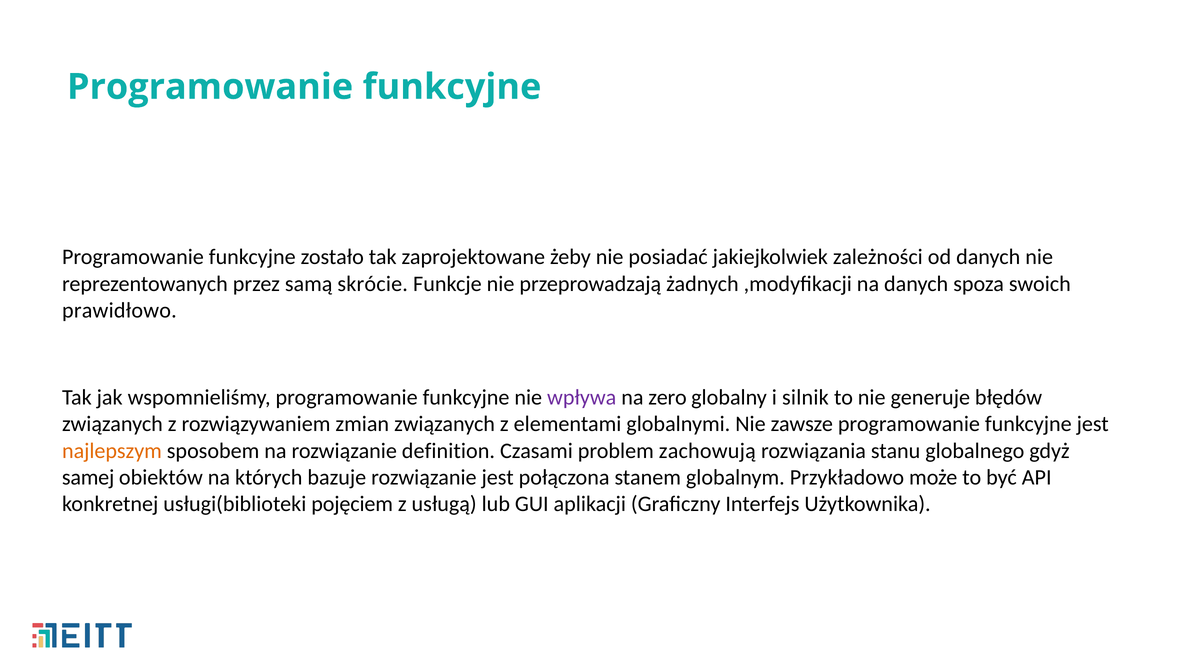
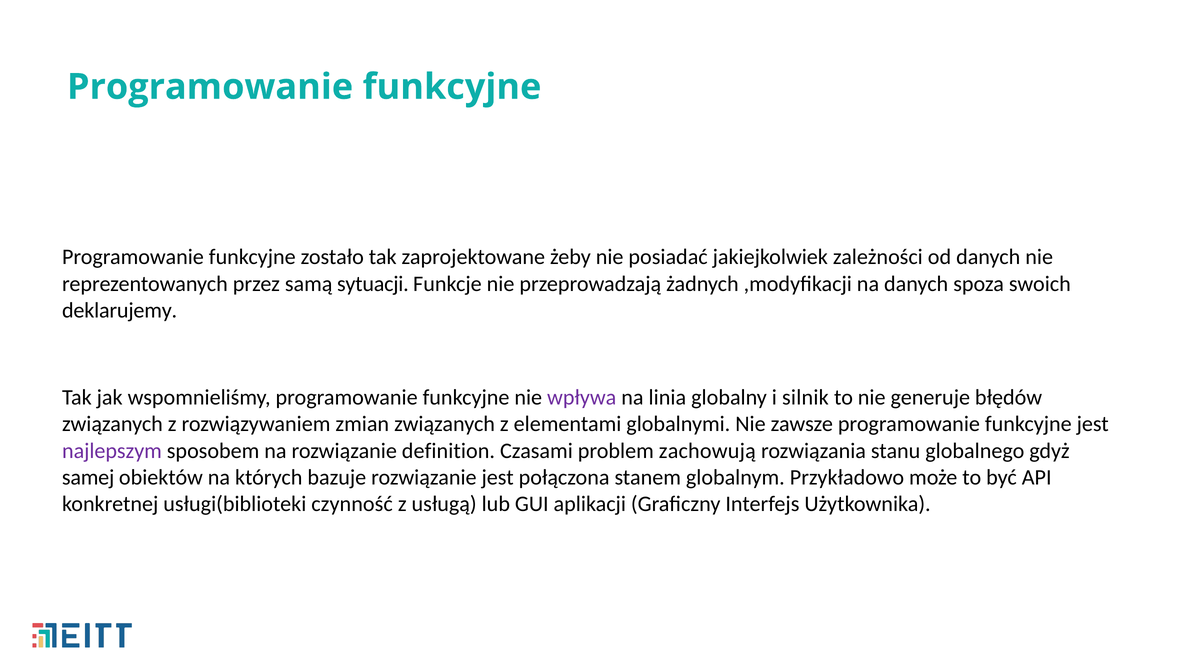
skrócie: skrócie -> sytuacji
prawidłowo: prawidłowo -> deklarujemy
zero: zero -> linia
najlepszym colour: orange -> purple
pojęciem: pojęciem -> czynność
